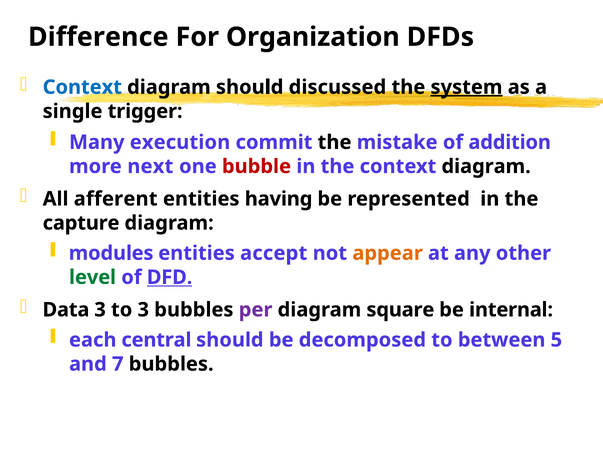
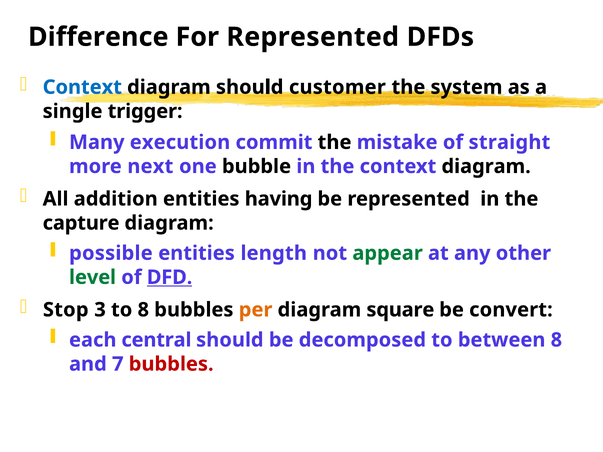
For Organization: Organization -> Represented
discussed: discussed -> customer
system underline: present -> none
addition: addition -> straight
bubble colour: red -> black
afferent: afferent -> addition
modules: modules -> possible
accept: accept -> length
appear colour: orange -> green
Data: Data -> Stop
to 3: 3 -> 8
per colour: purple -> orange
internal: internal -> convert
between 5: 5 -> 8
bubbles at (171, 364) colour: black -> red
